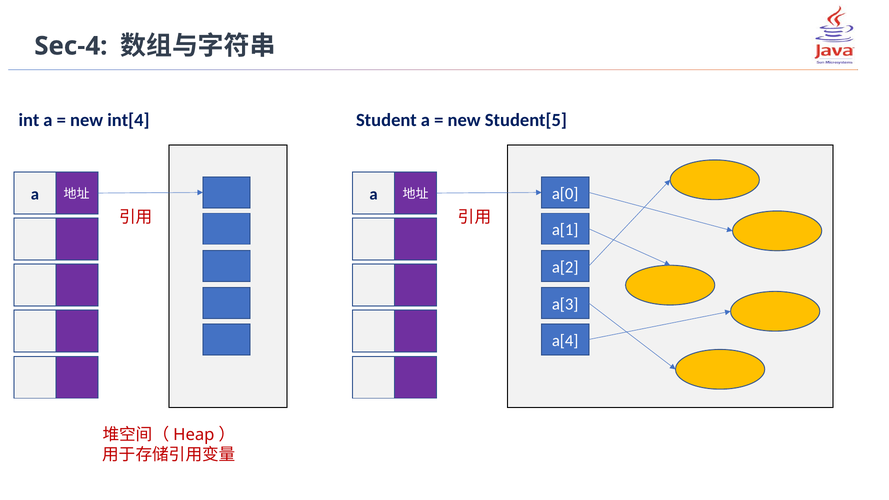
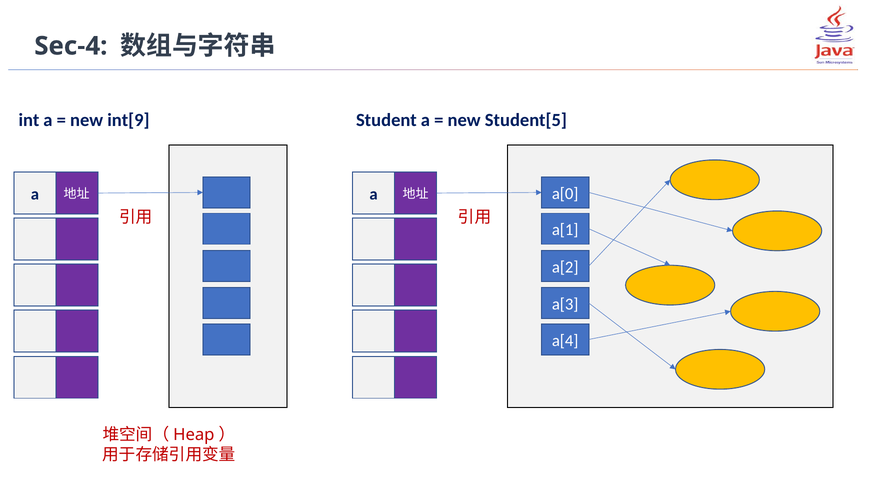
int[4: int[4 -> int[9
